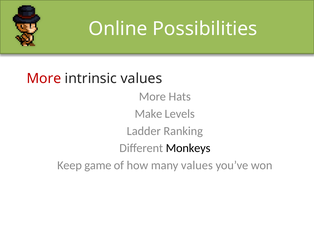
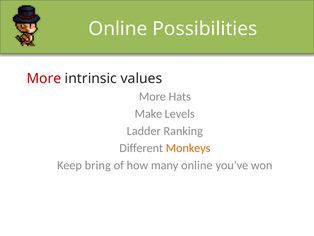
Monkeys colour: black -> orange
game: game -> bring
many values: values -> online
